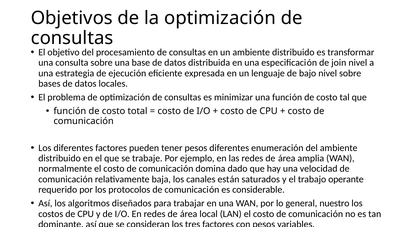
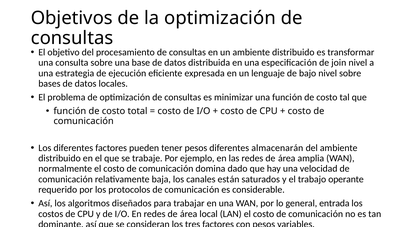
enumeración: enumeración -> almacenarán
nuestro: nuestro -> entrada
